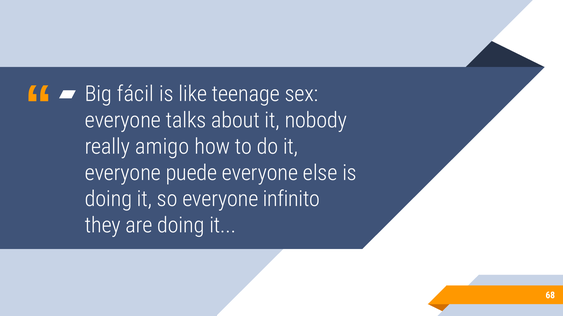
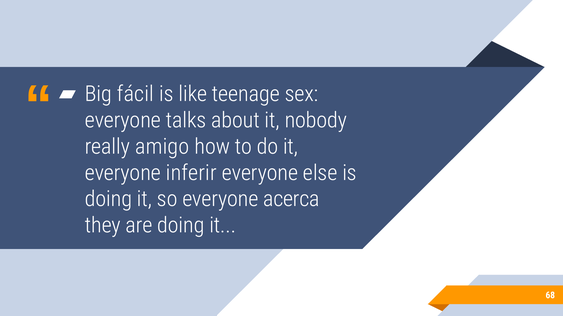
puede: puede -> inferir
infinito: infinito -> acerca
